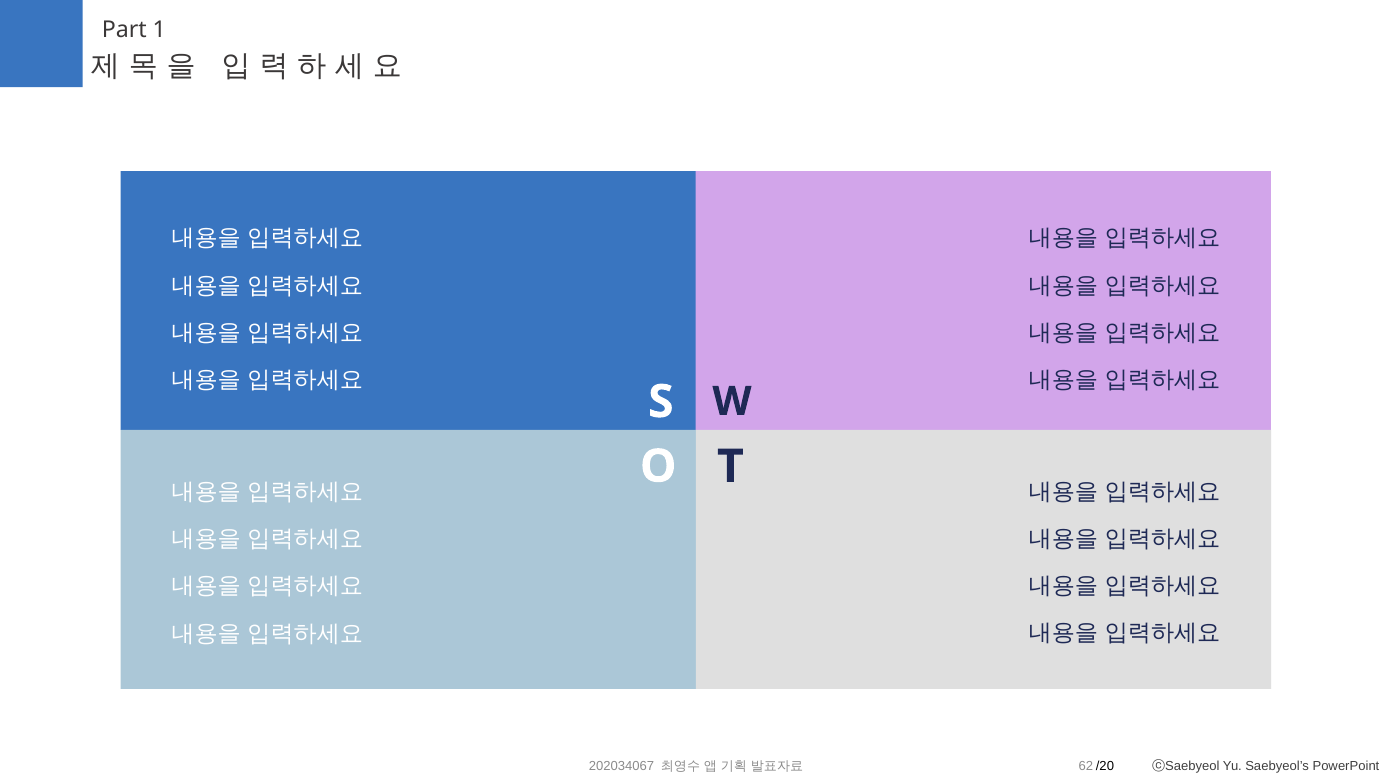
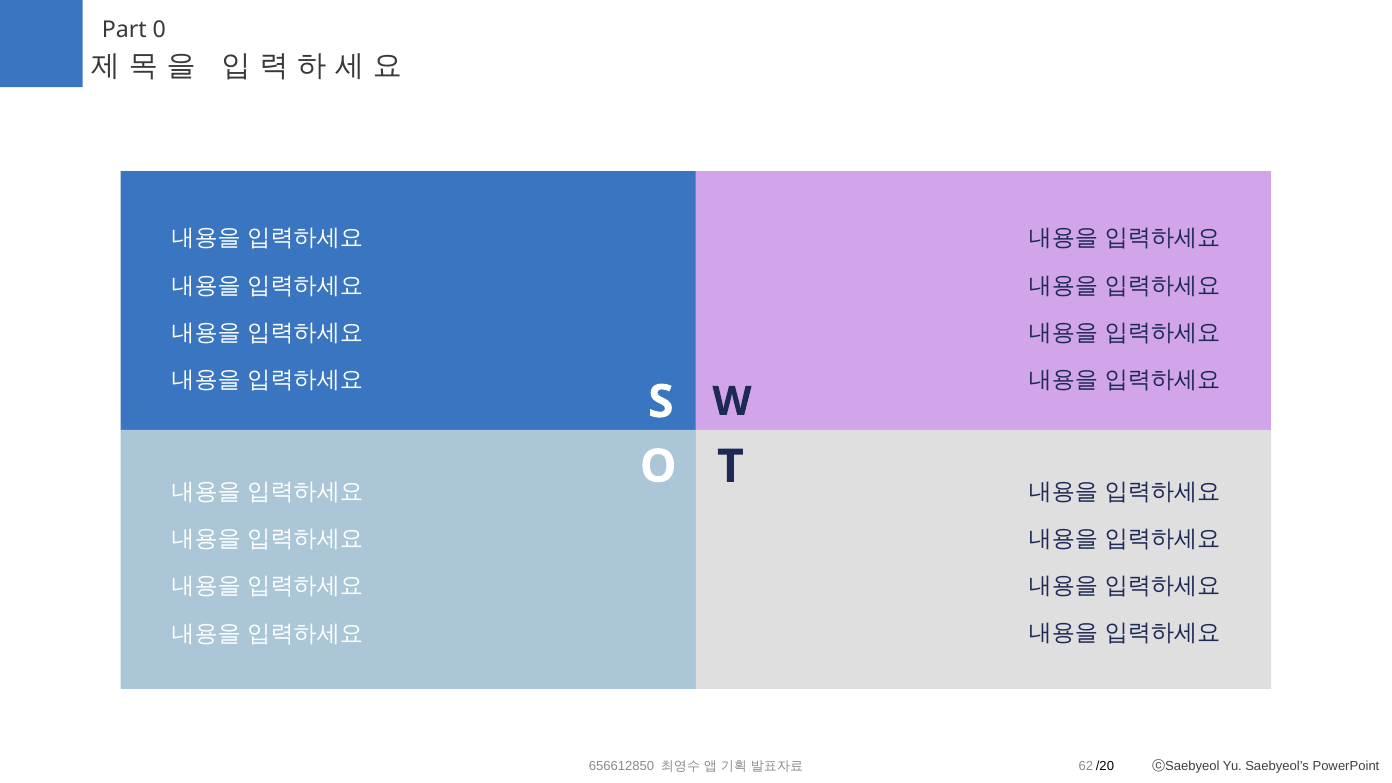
1: 1 -> 0
202034067: 202034067 -> 656612850
